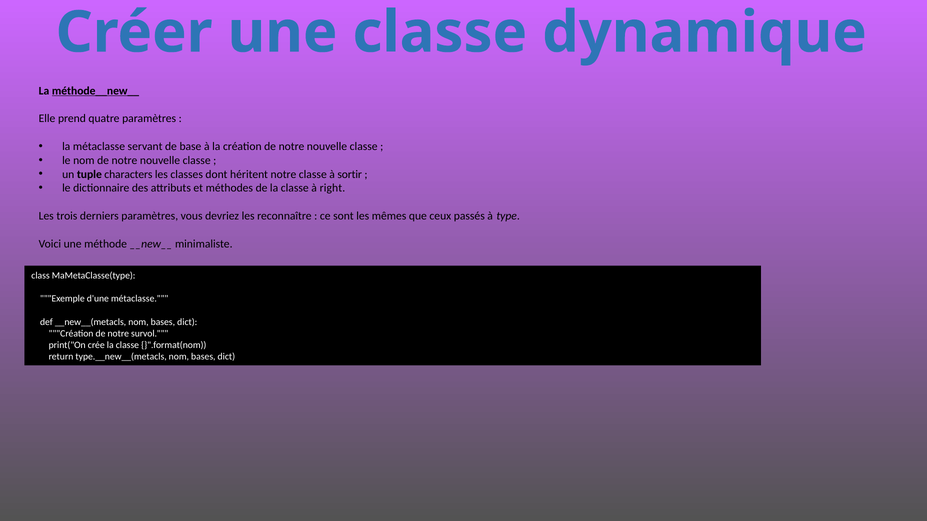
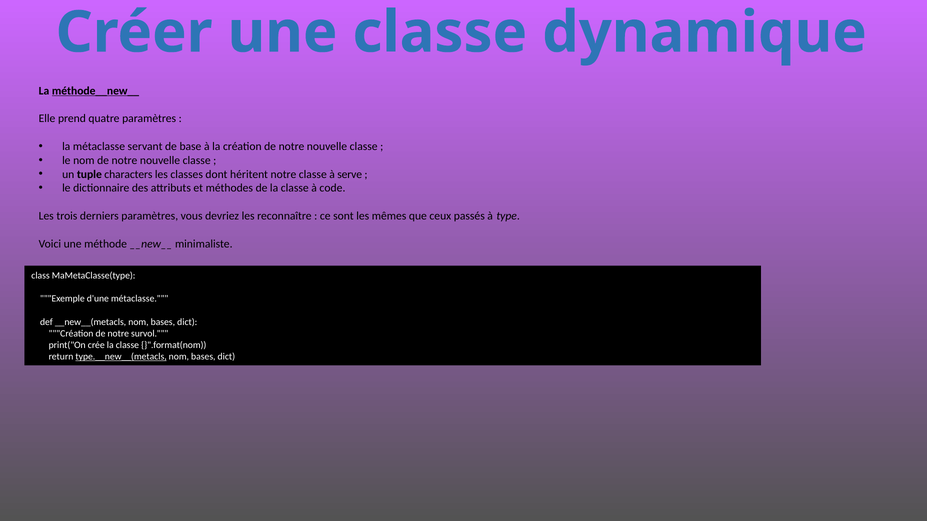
sortir: sortir -> serve
right: right -> code
type.__new__(metacls underline: none -> present
